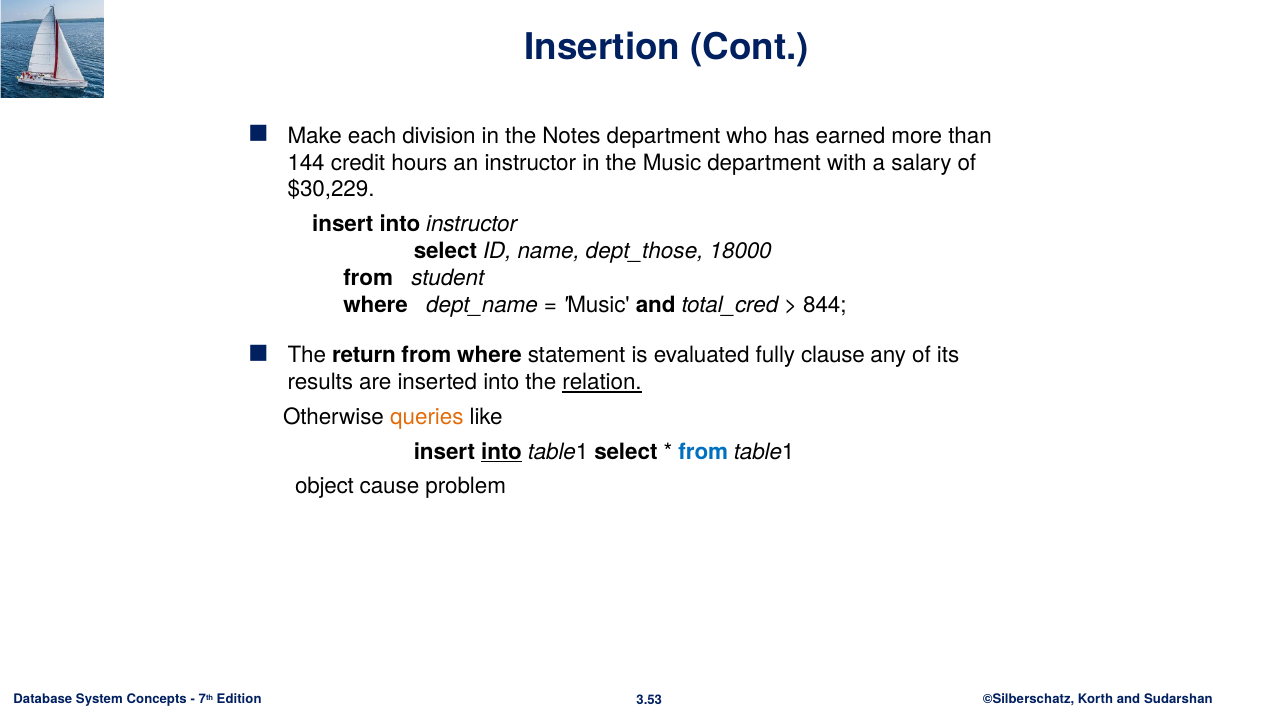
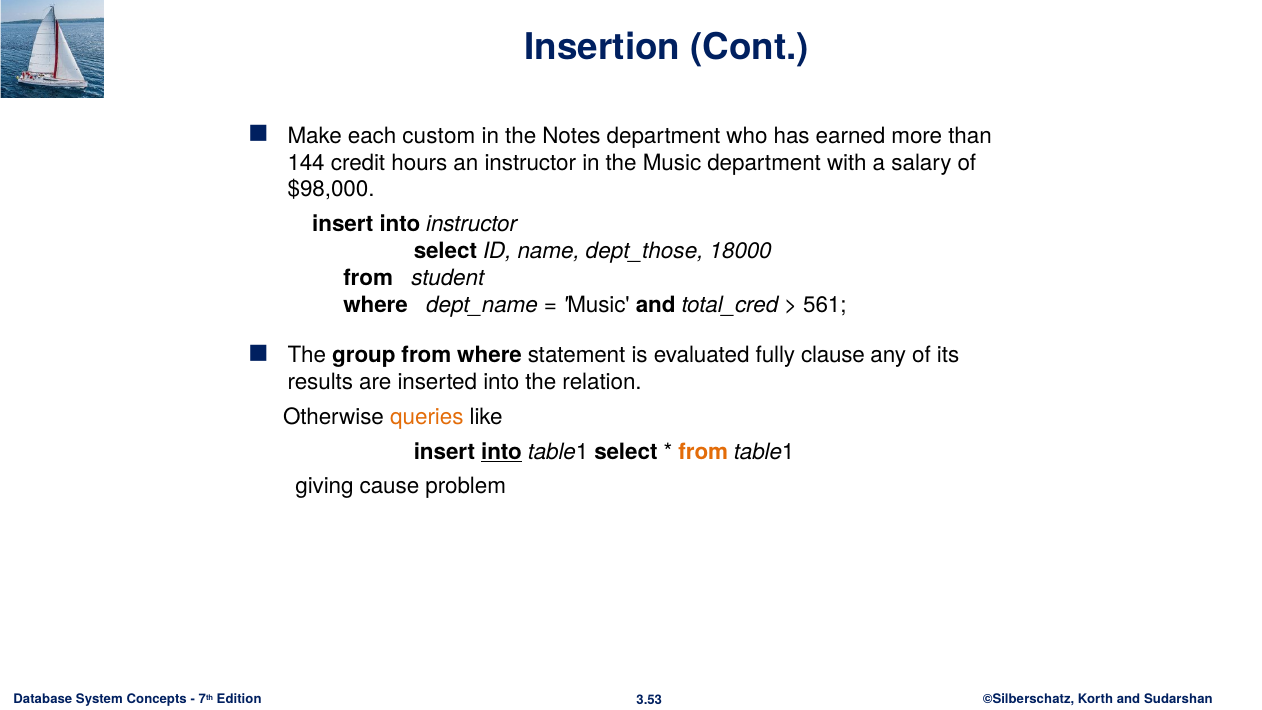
division: division -> custom
$30,229: $30,229 -> $98,000
844: 844 -> 561
return: return -> group
relation underline: present -> none
from at (703, 452) colour: blue -> orange
object: object -> giving
